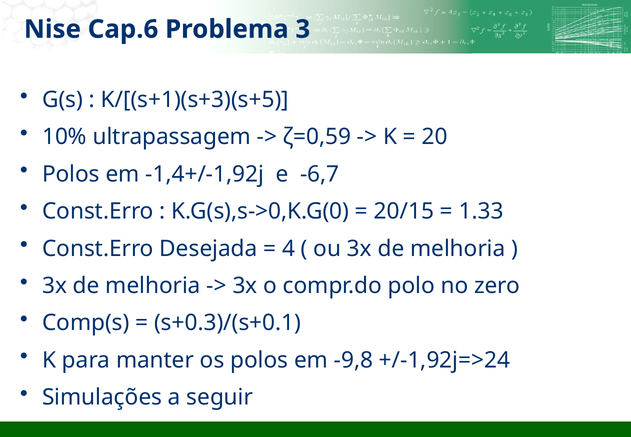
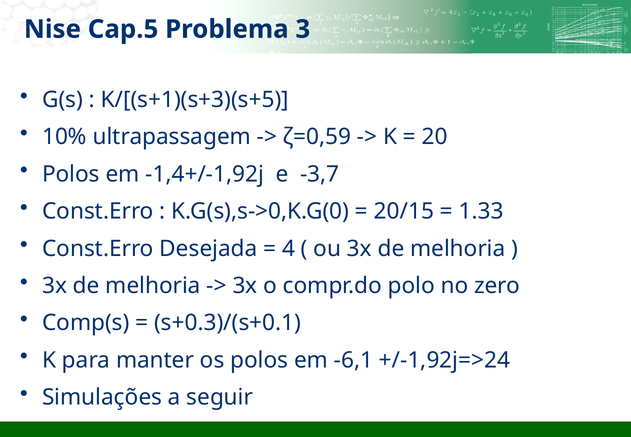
Cap.6: Cap.6 -> Cap.5
-6,7: -6,7 -> -3,7
-9,8: -9,8 -> -6,1
